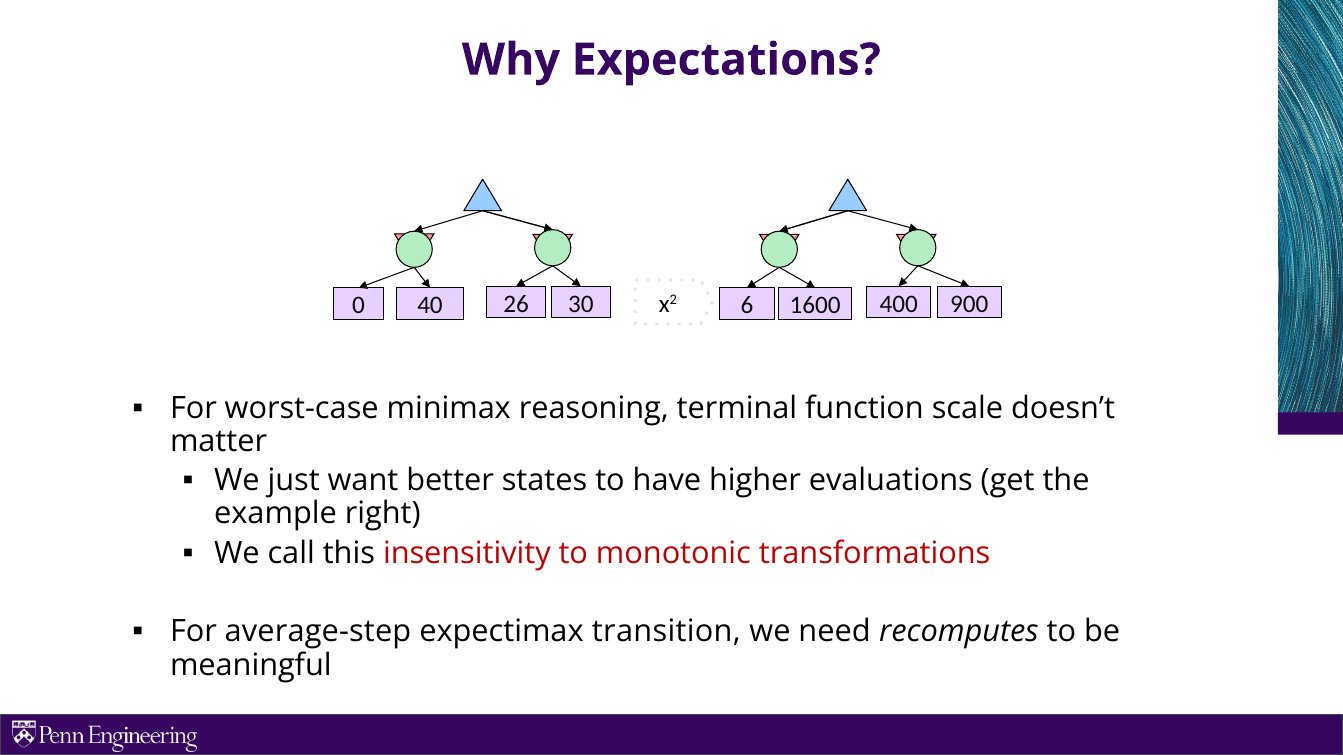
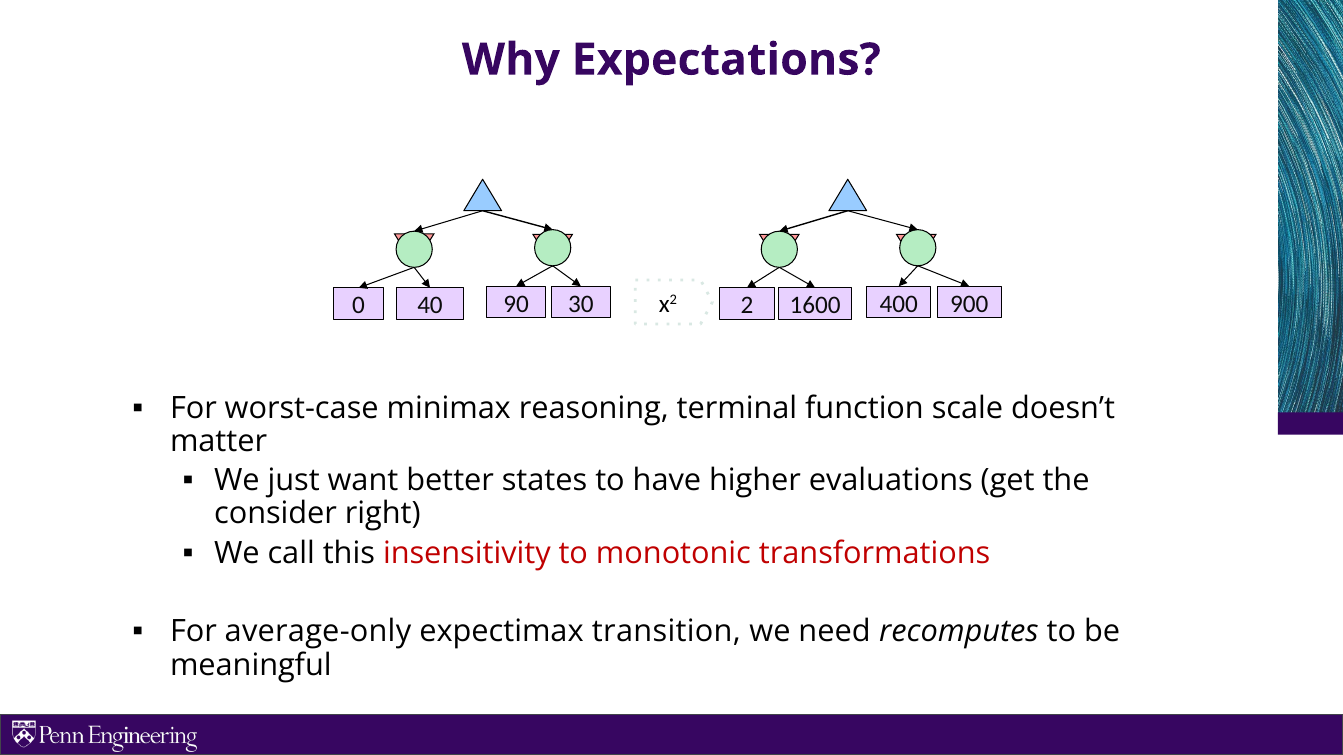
26: 26 -> 90
6: 6 -> 2
example: example -> consider
average-step: average-step -> average-only
